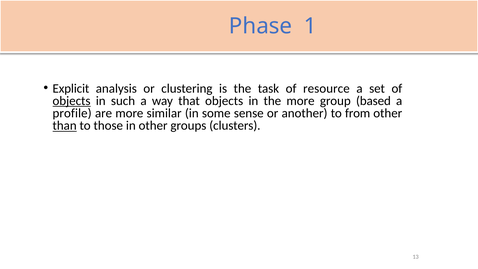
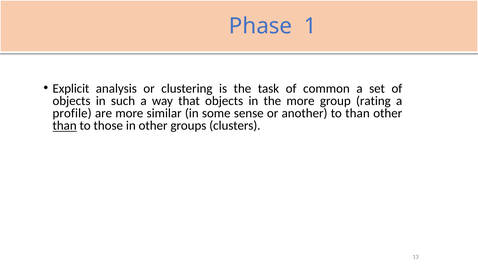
resource: resource -> common
objects at (72, 101) underline: present -> none
based: based -> rating
to from: from -> than
